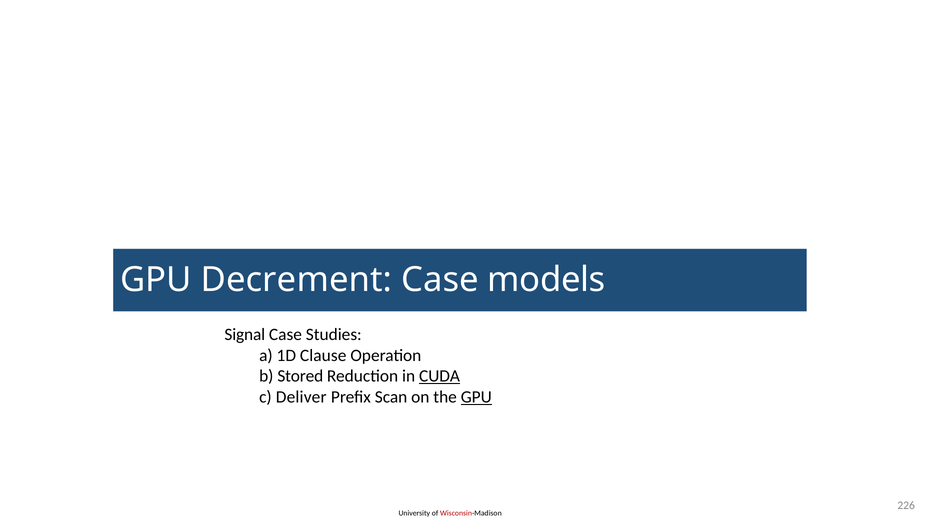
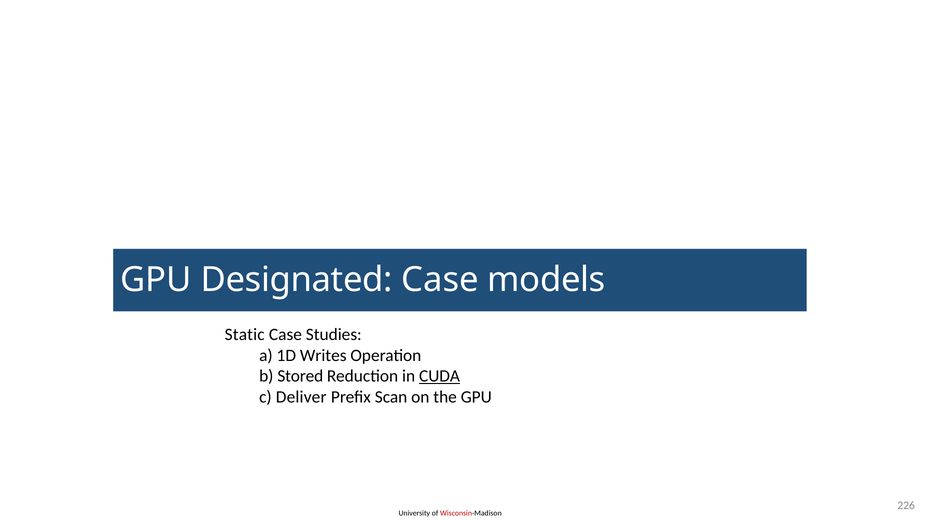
Decrement: Decrement -> Designated
Signal: Signal -> Static
Clause: Clause -> Writes
GPU at (476, 397) underline: present -> none
